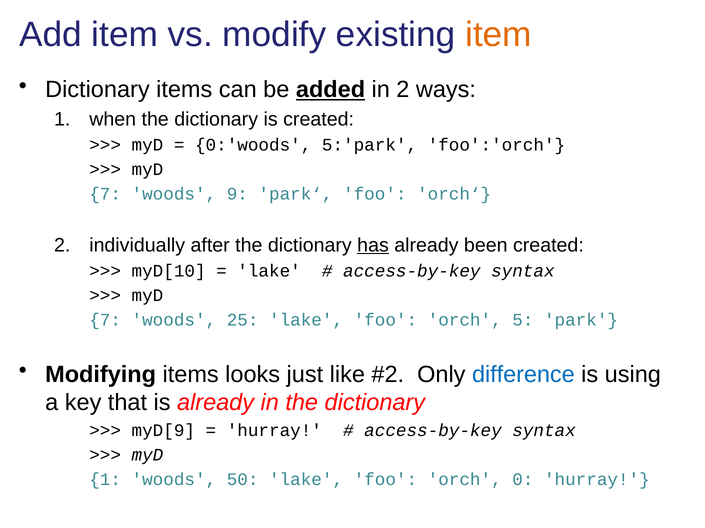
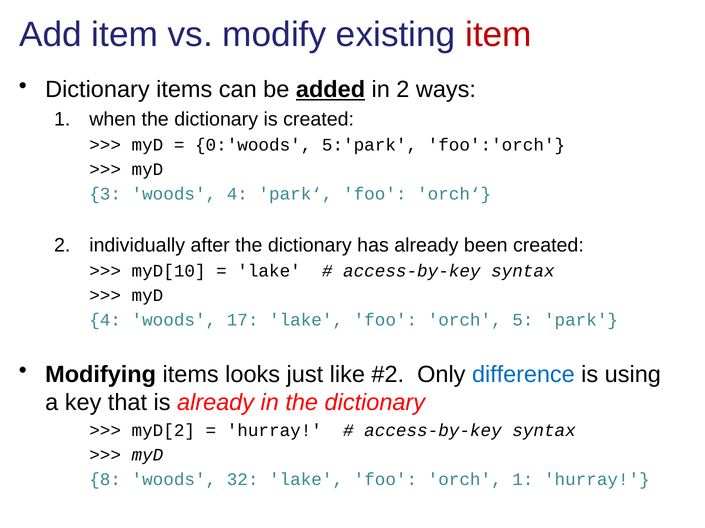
item at (498, 35) colour: orange -> red
7 at (105, 194): 7 -> 3
woods 9: 9 -> 4
has underline: present -> none
7 at (105, 320): 7 -> 4
25: 25 -> 17
myD[9: myD[9 -> myD[2
1 at (105, 480): 1 -> 8
50: 50 -> 32
orch 0: 0 -> 1
